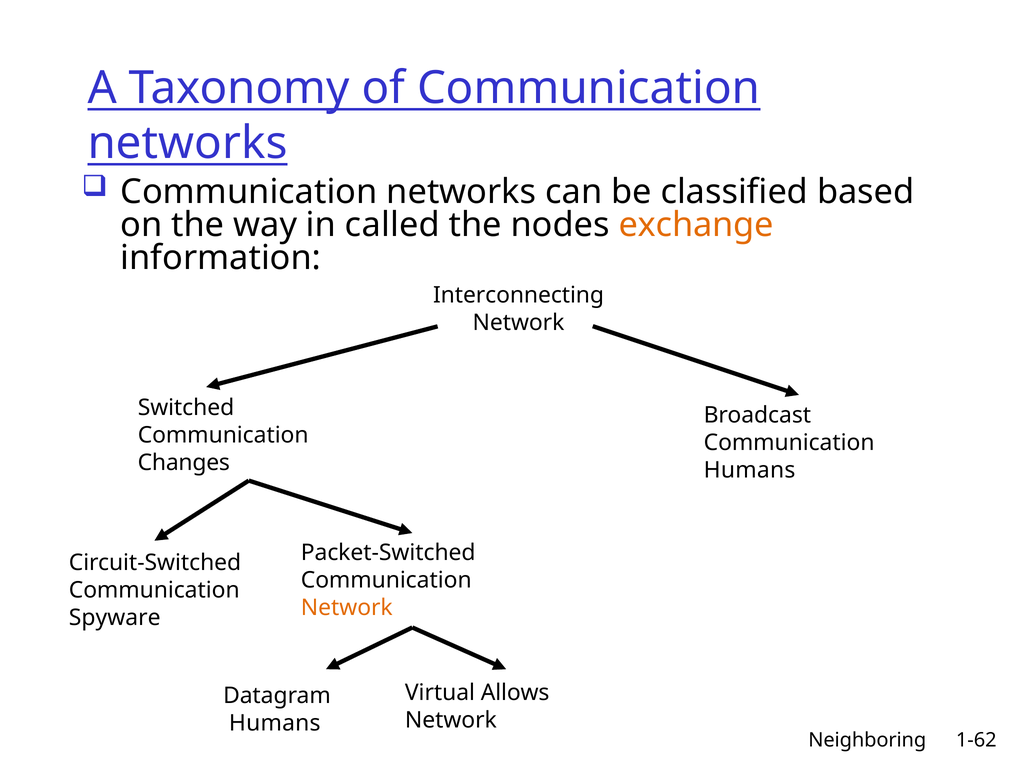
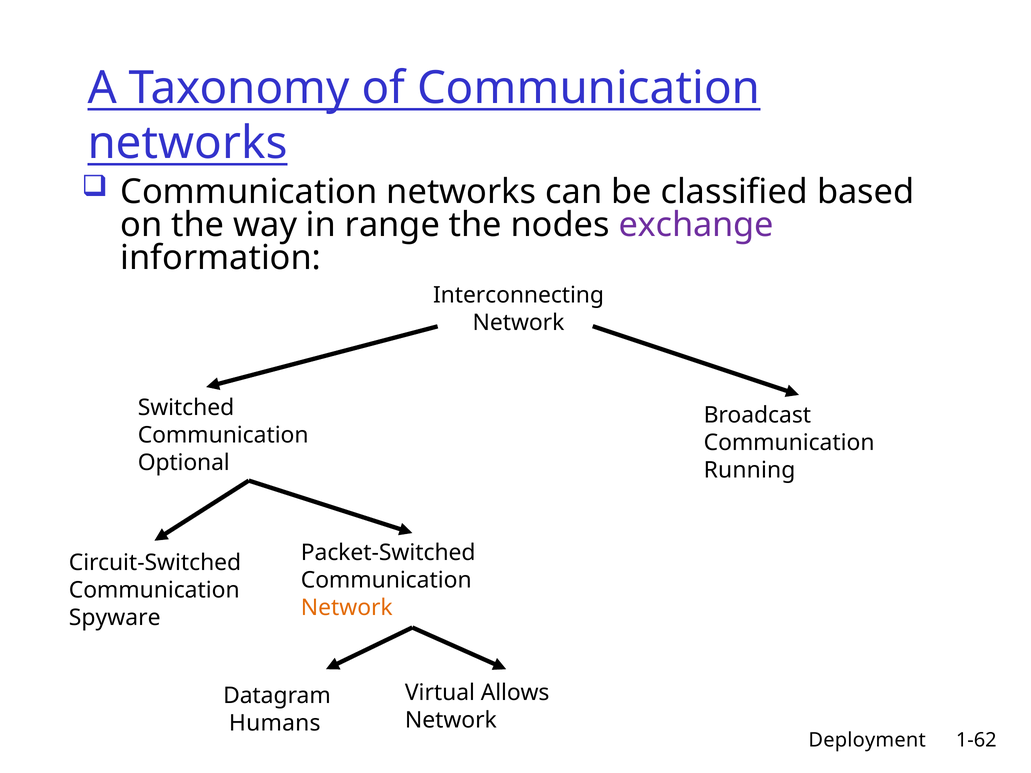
called: called -> range
exchange colour: orange -> purple
Changes: Changes -> Optional
Humans at (750, 470): Humans -> Running
Neighboring: Neighboring -> Deployment
